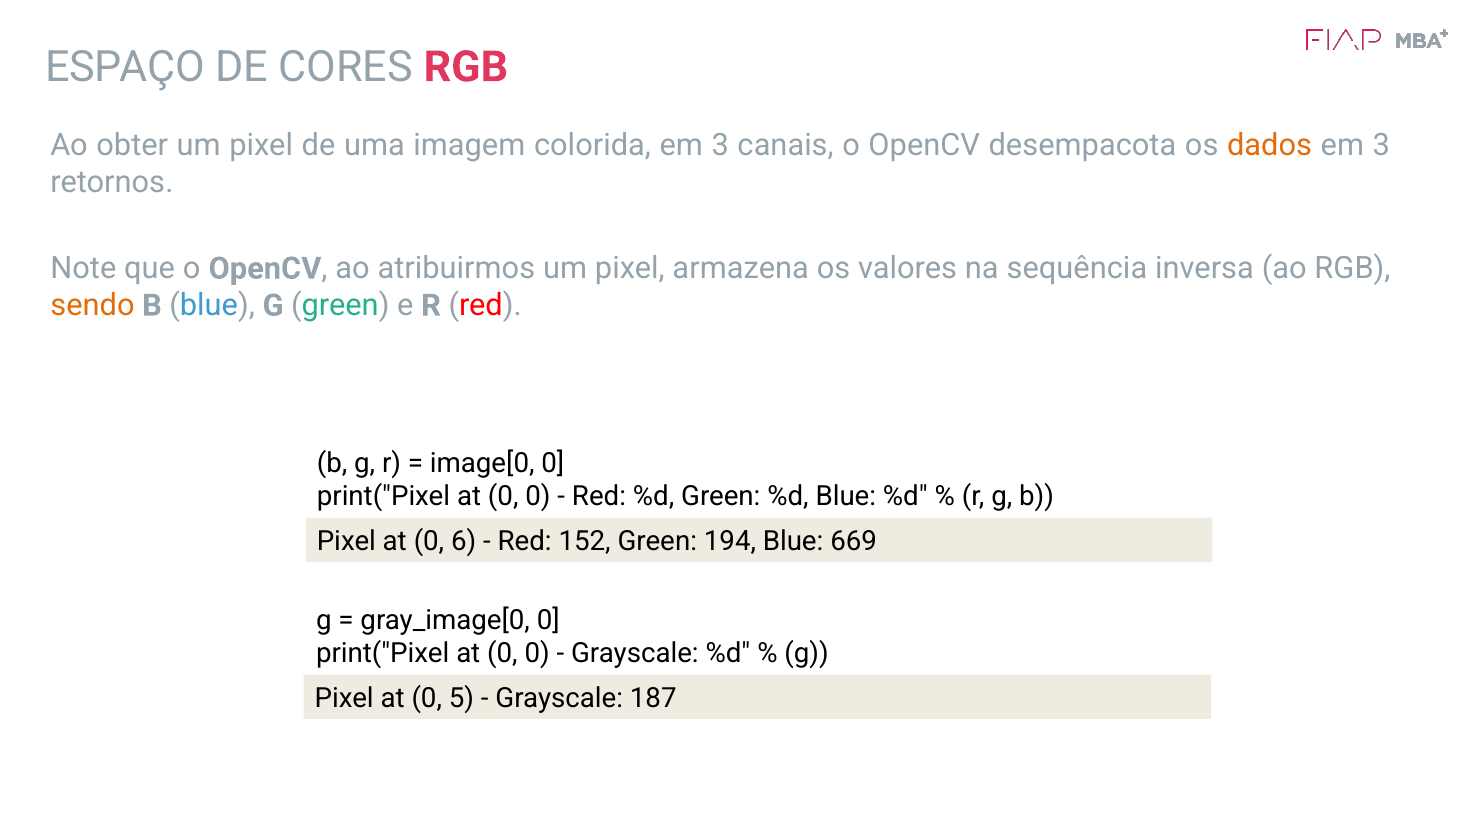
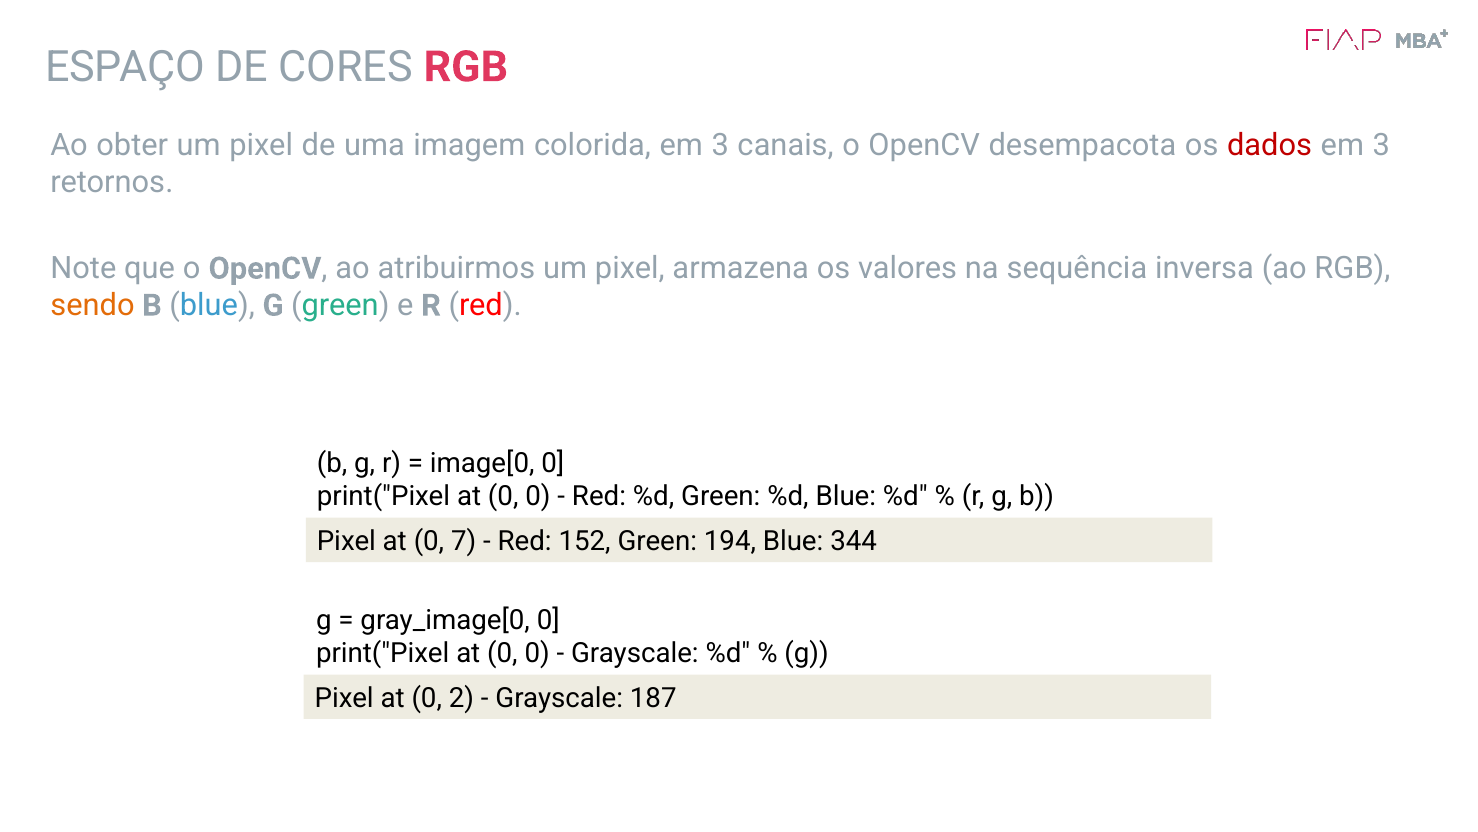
dados colour: orange -> red
6: 6 -> 7
669: 669 -> 344
5: 5 -> 2
